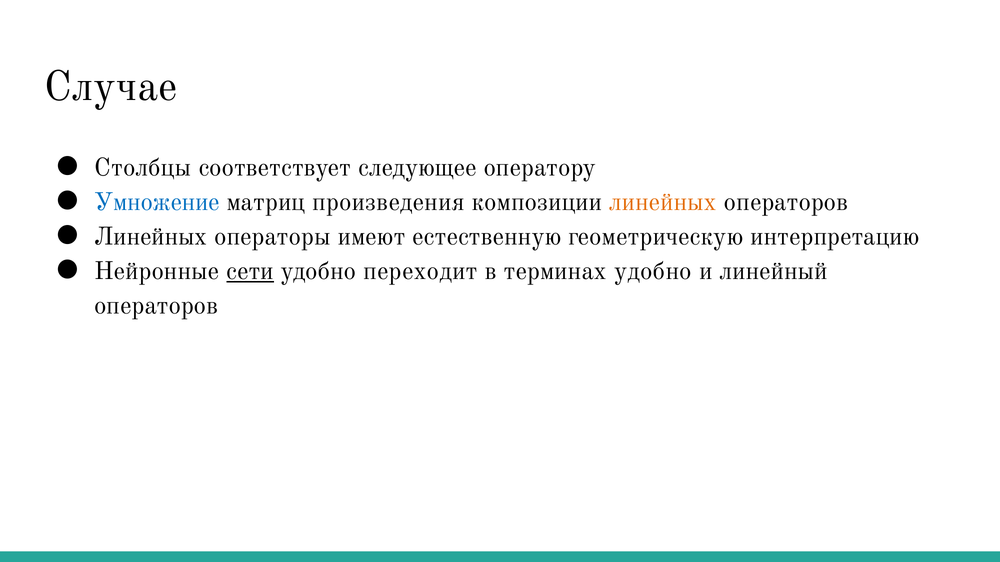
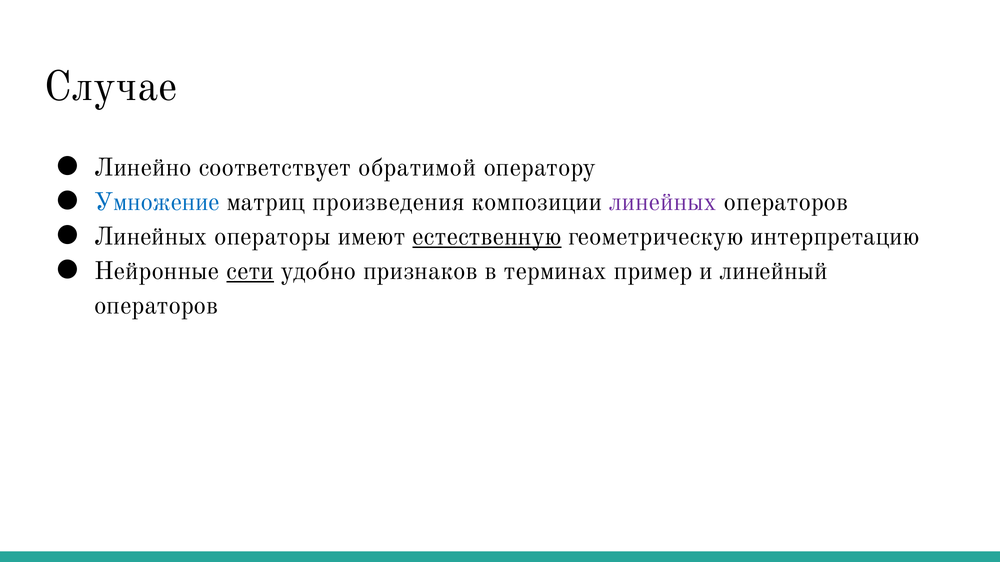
Столбцы: Столбцы -> Линейно
следующее: следующее -> обратимой
линейных at (663, 202) colour: orange -> purple
естественную underline: none -> present
переходит: переходит -> признаков
терминах удобно: удобно -> пример
